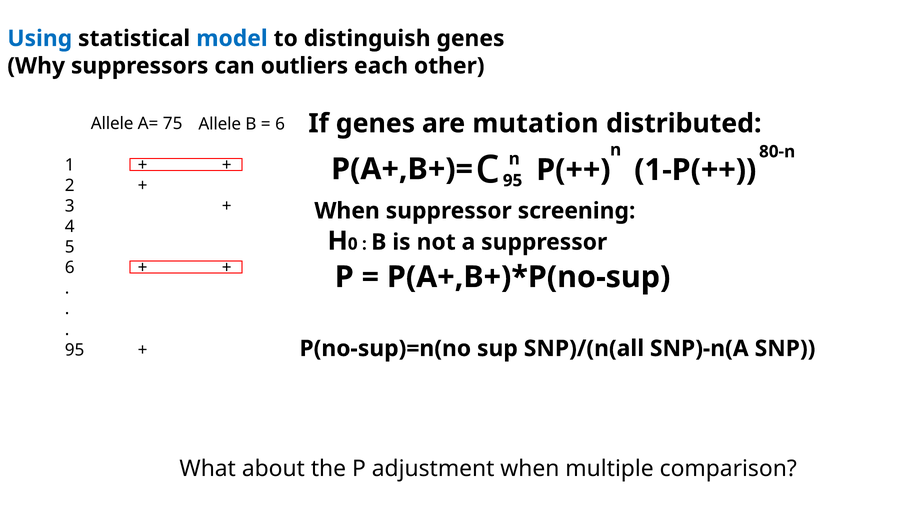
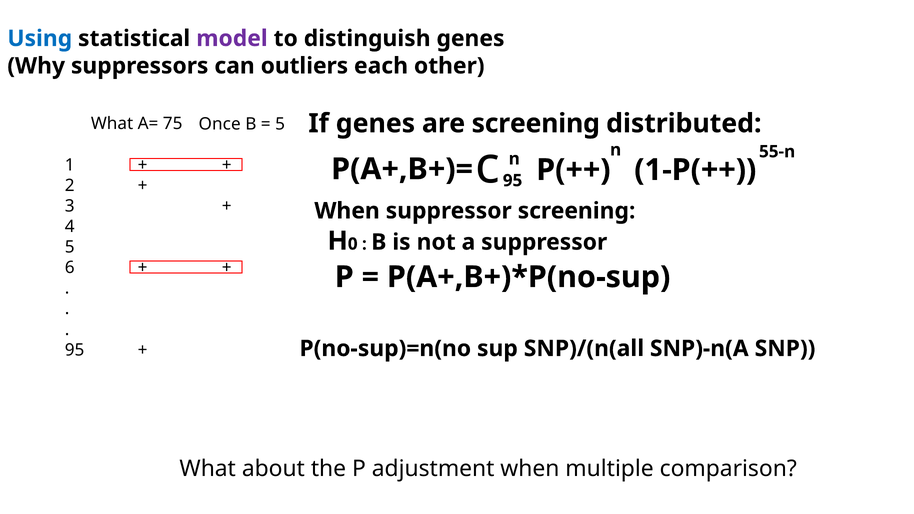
model colour: blue -> purple
Allele at (112, 124): Allele -> What
75 Allele: Allele -> Once
6 at (280, 124): 6 -> 5
are mutation: mutation -> screening
80-n: 80-n -> 55-n
